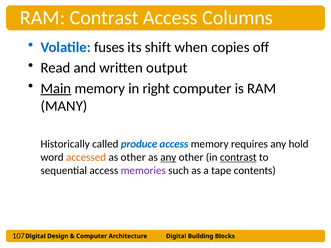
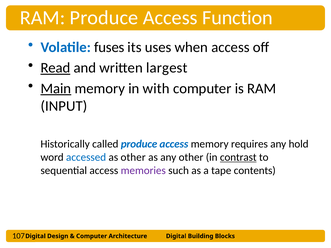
RAM Contrast: Contrast -> Produce
Columns: Columns -> Function
shift: shift -> uses
when copies: copies -> access
Read underline: none -> present
output: output -> largest
right: right -> with
MANY: MANY -> INPUT
accessed colour: orange -> blue
any at (168, 157) underline: present -> none
